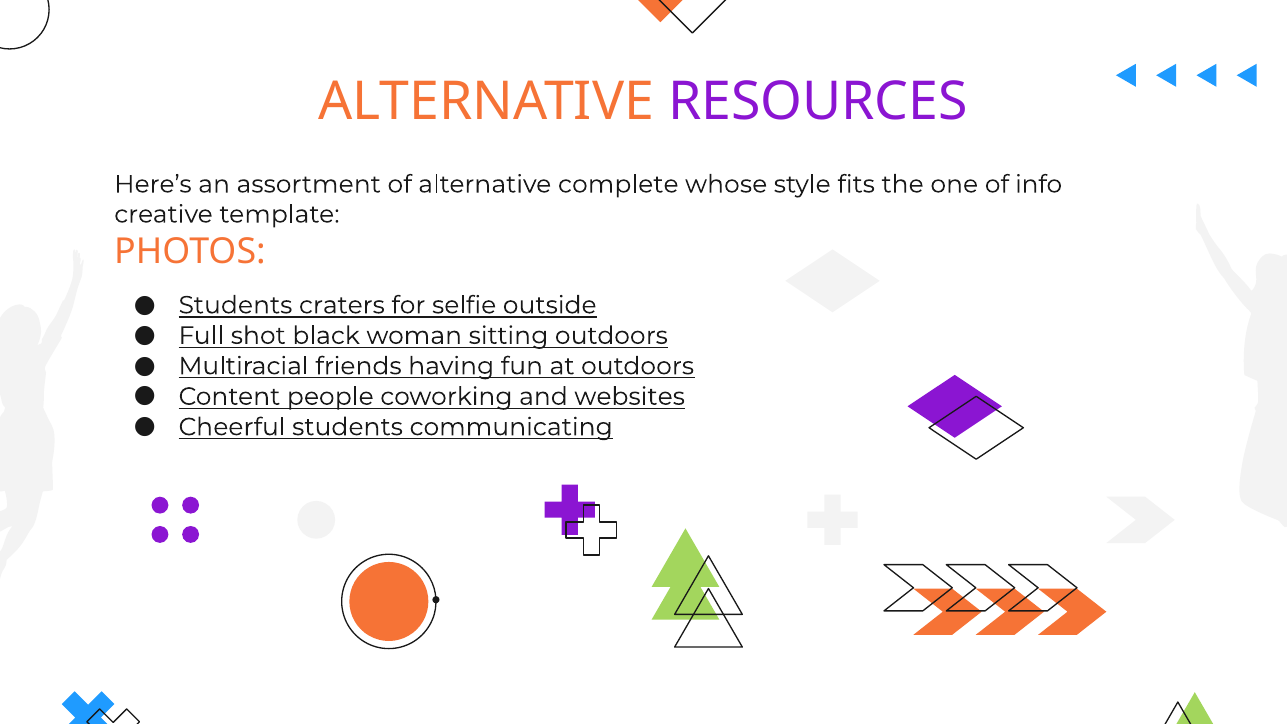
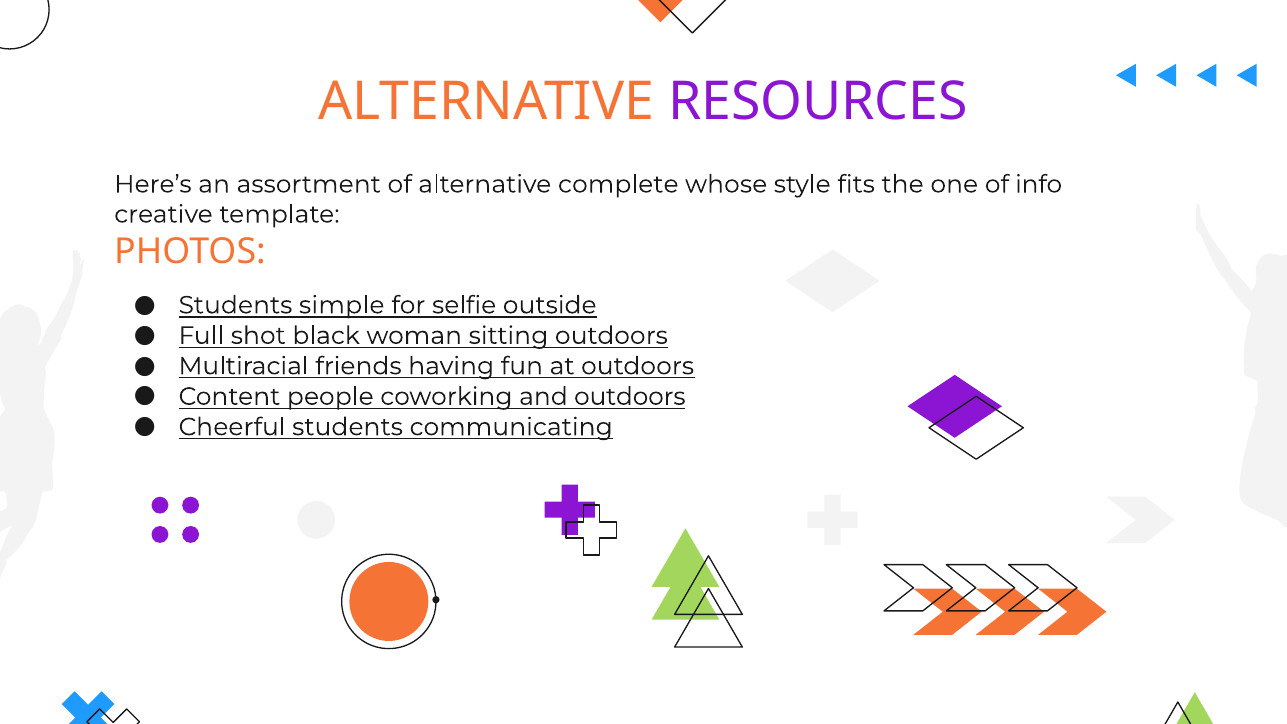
craters: craters -> simple
and websites: websites -> outdoors
